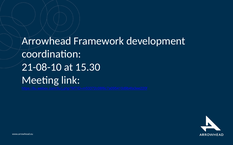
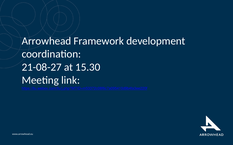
21-08-10: 21-08-10 -> 21-08-27
